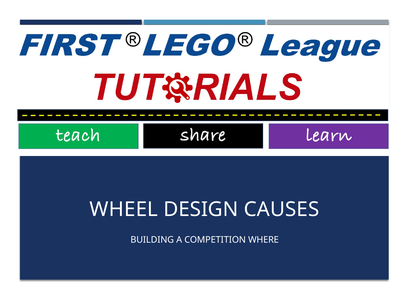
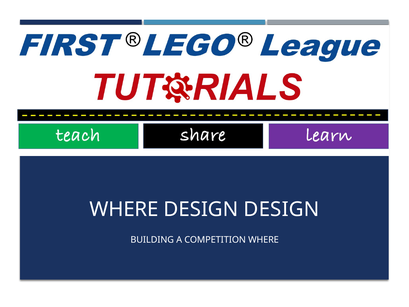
WHEEL at (124, 209): WHEEL -> WHERE
DESIGN CAUSES: CAUSES -> DESIGN
